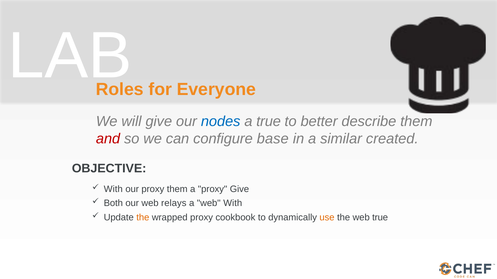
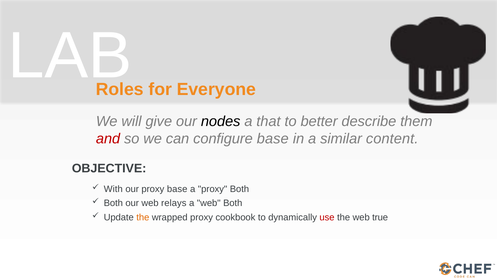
nodes colour: blue -> black
a true: true -> that
created: created -> content
proxy them: them -> base
proxy Give: Give -> Both
web With: With -> Both
use colour: orange -> red
